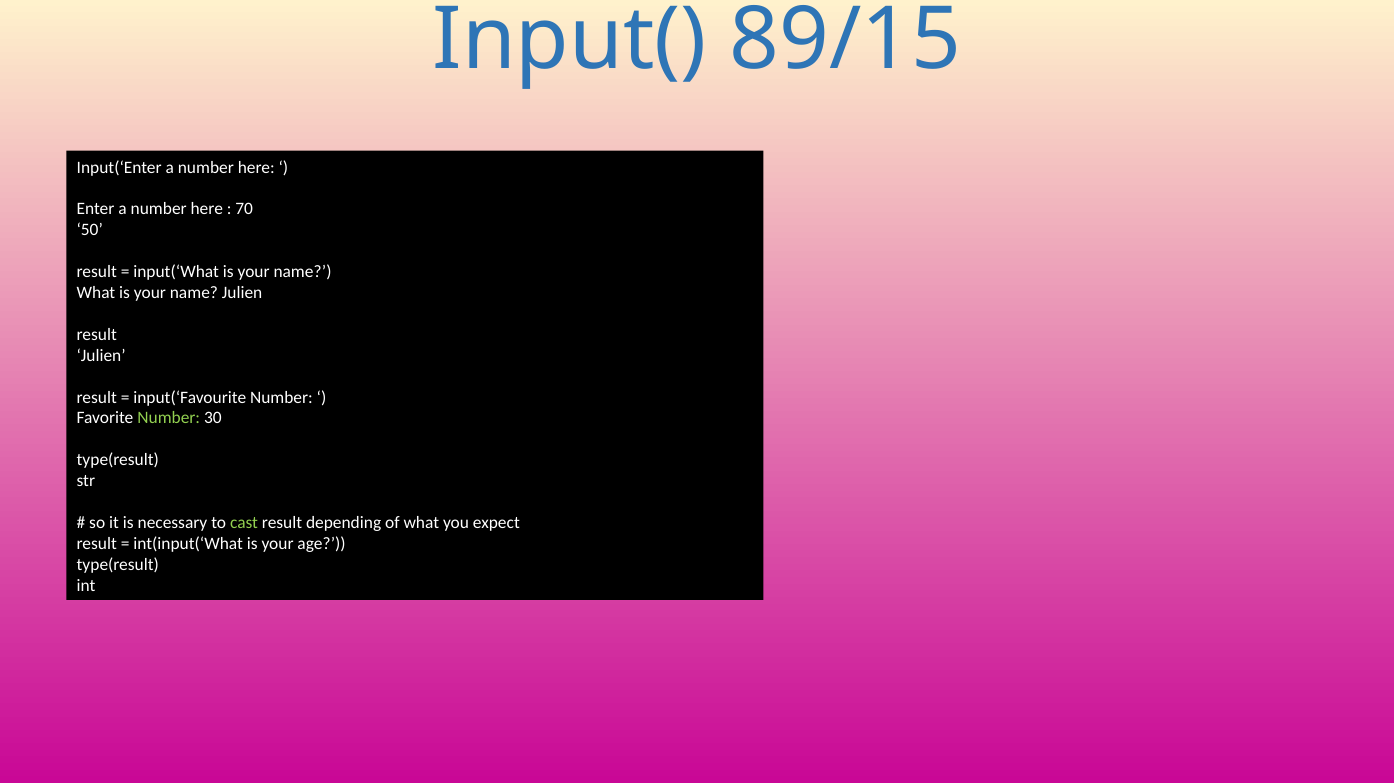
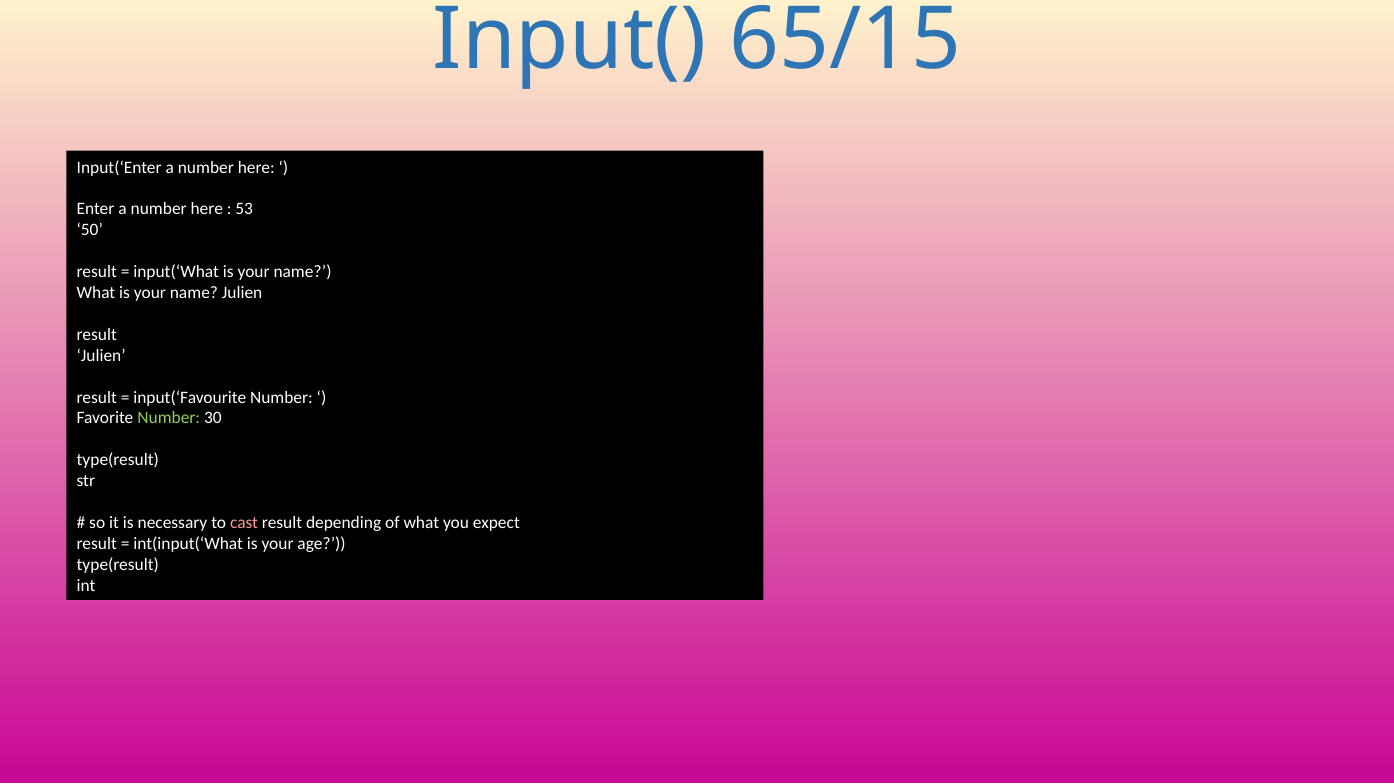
89/15: 89/15 -> 65/15
70: 70 -> 53
cast colour: light green -> pink
